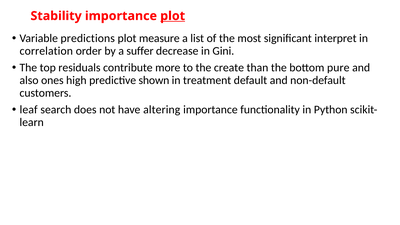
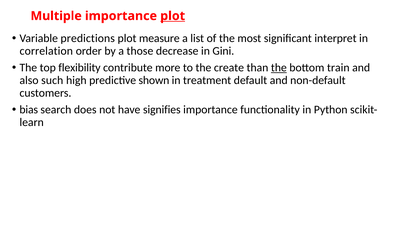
Stability: Stability -> Multiple
suffer: suffer -> those
residuals: residuals -> flexibility
the at (279, 68) underline: none -> present
pure: pure -> train
ones: ones -> such
leaf: leaf -> bias
altering: altering -> signifies
